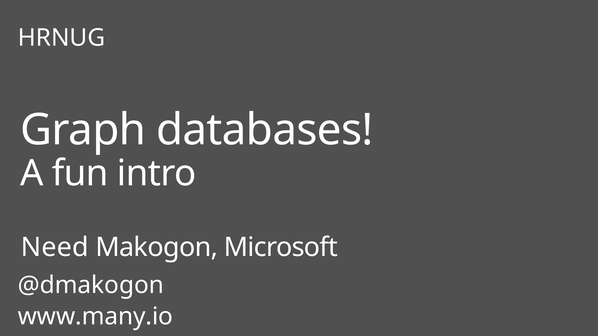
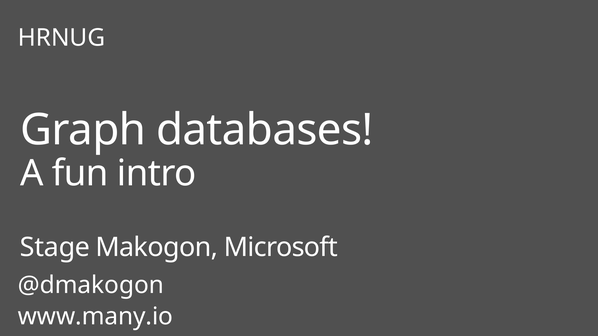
Need: Need -> Stage
